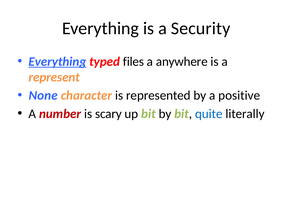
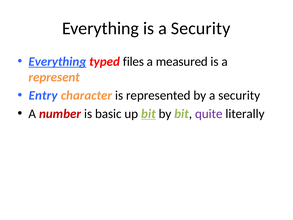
anywhere: anywhere -> measured
None: None -> Entry
by a positive: positive -> security
scary: scary -> basic
bit at (148, 114) underline: none -> present
quite colour: blue -> purple
